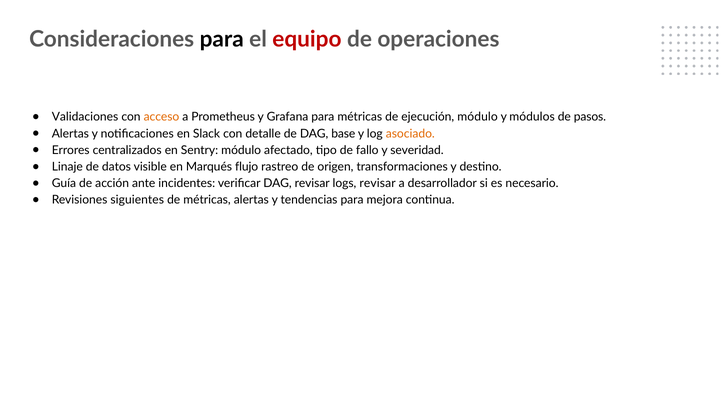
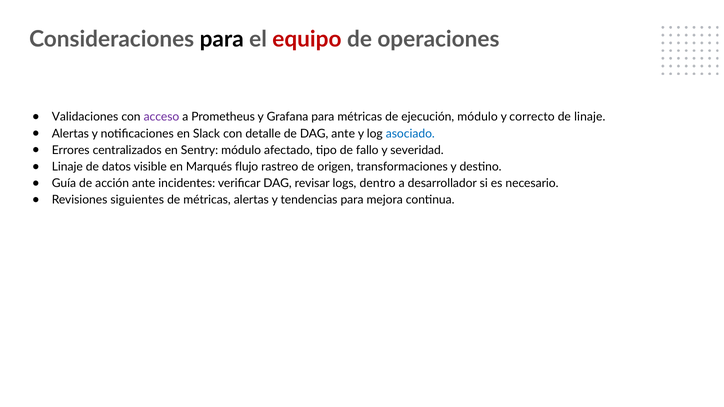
acceso colour: orange -> purple
módulos: módulos -> correcto
de pasos: pasos -> linaje
DAG base: base -> ante
asociado colour: orange -> blue
logs revisar: revisar -> dentro
